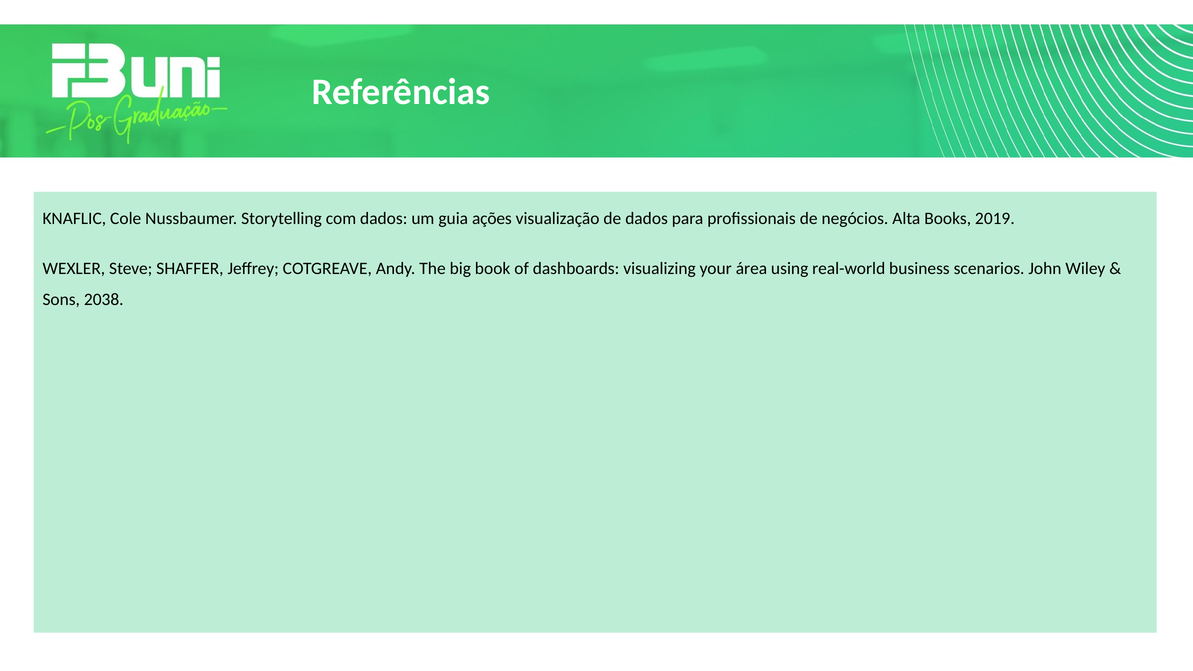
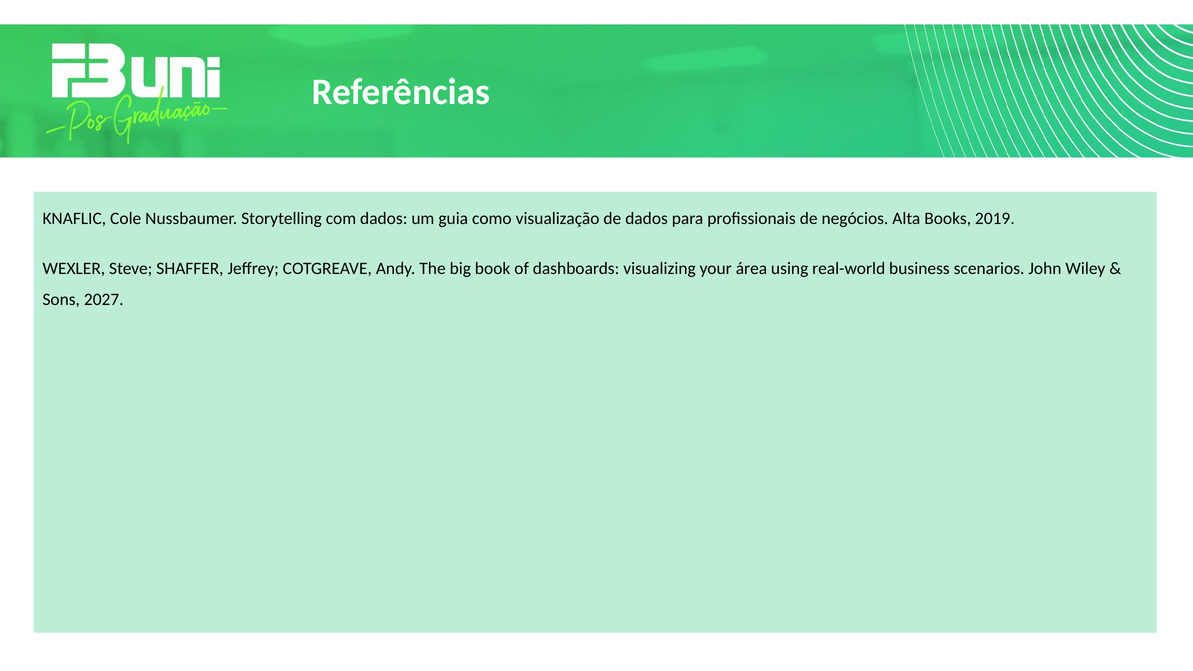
ações: ações -> como
2038: 2038 -> 2027
